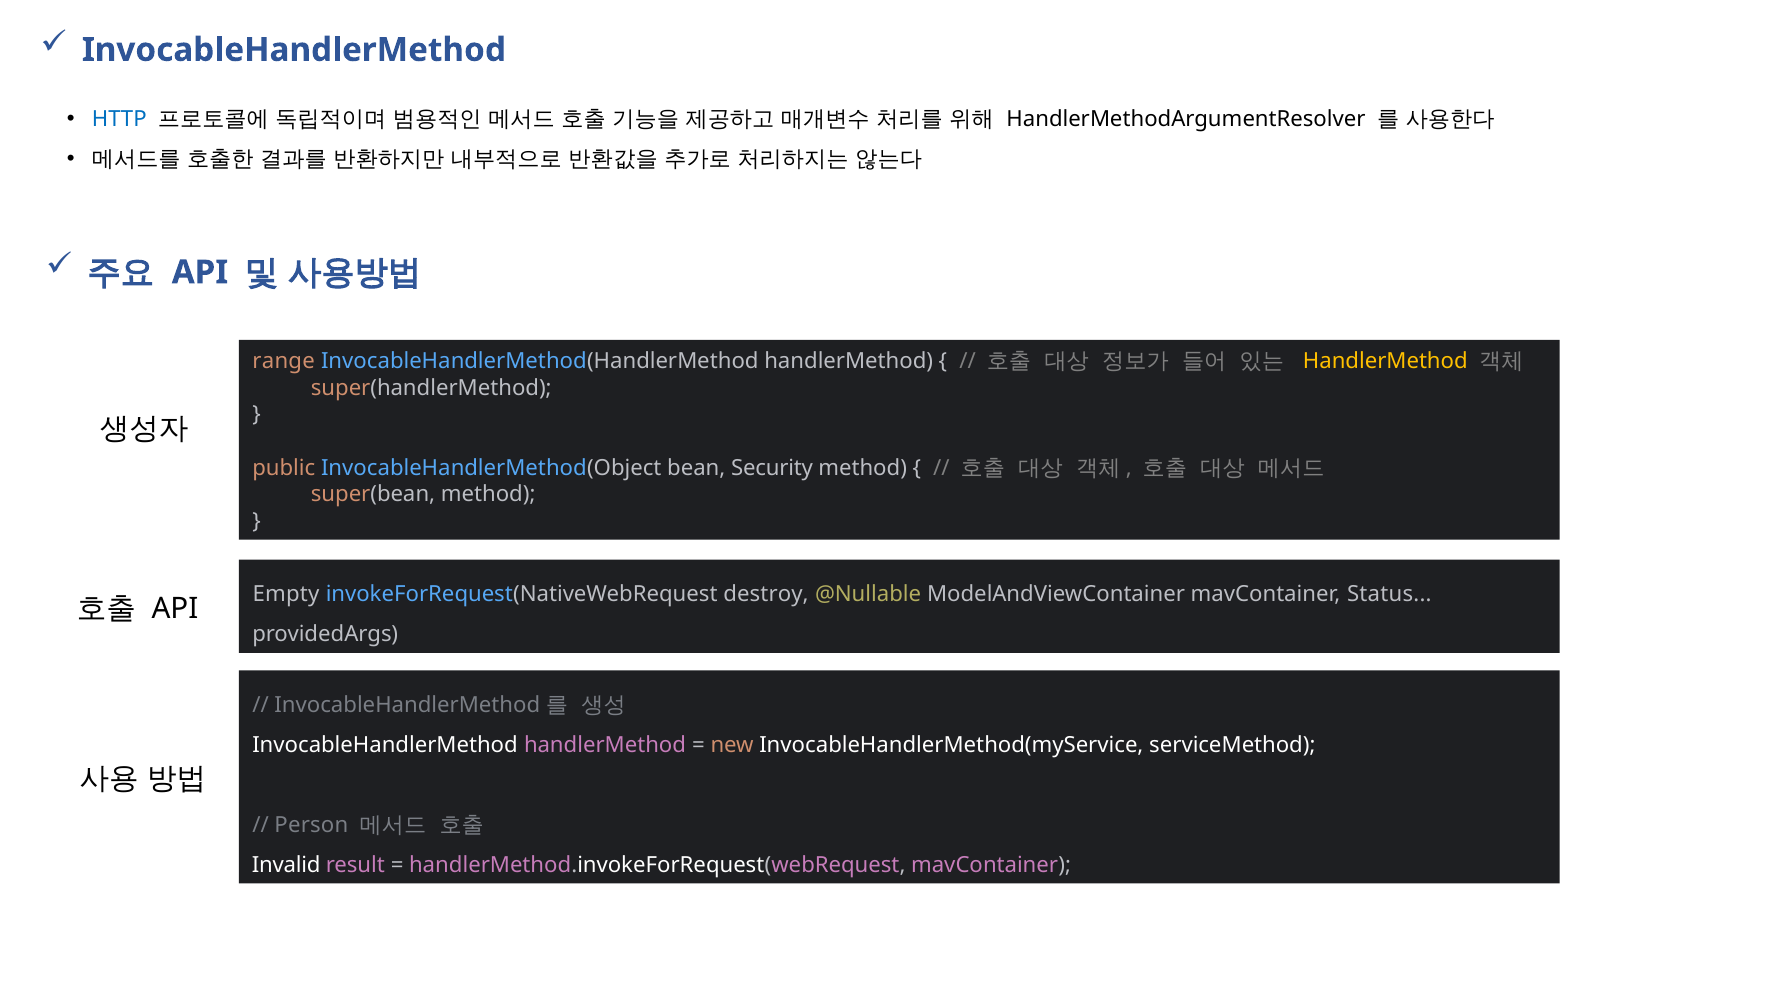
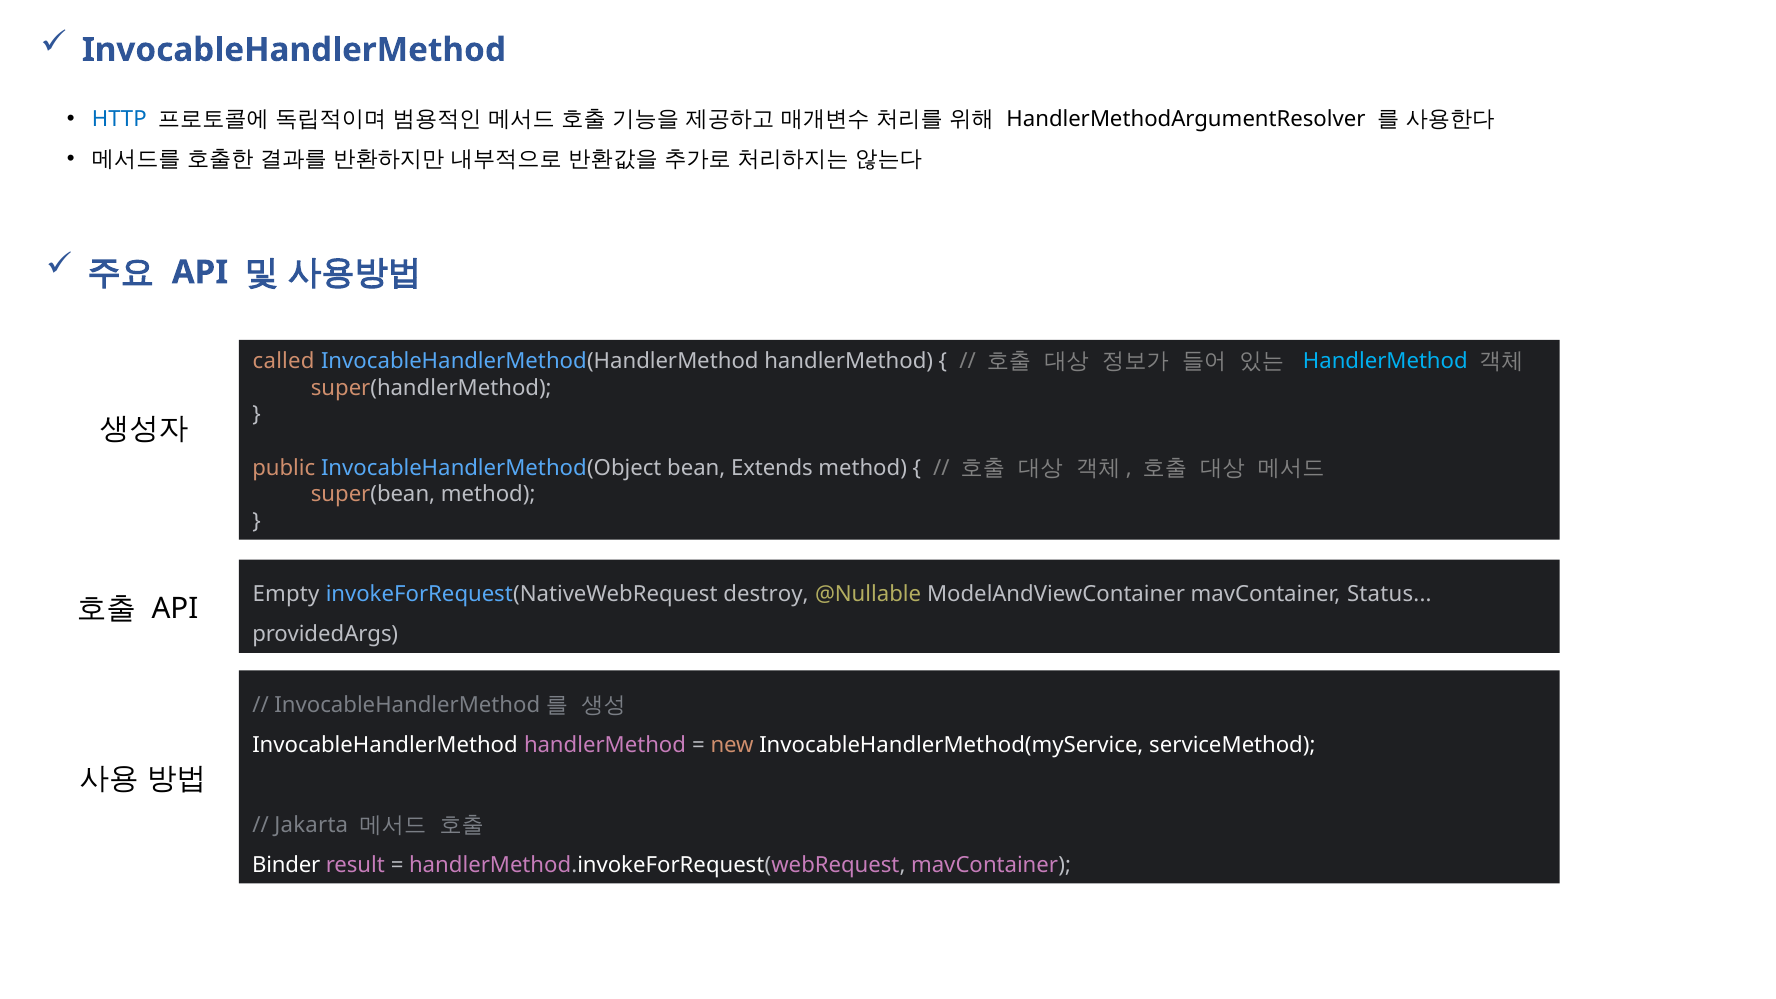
range: range -> called
HandlerMethod at (1385, 361) colour: yellow -> light blue
Security: Security -> Extends
Person: Person -> Jakarta
Invalid: Invalid -> Binder
